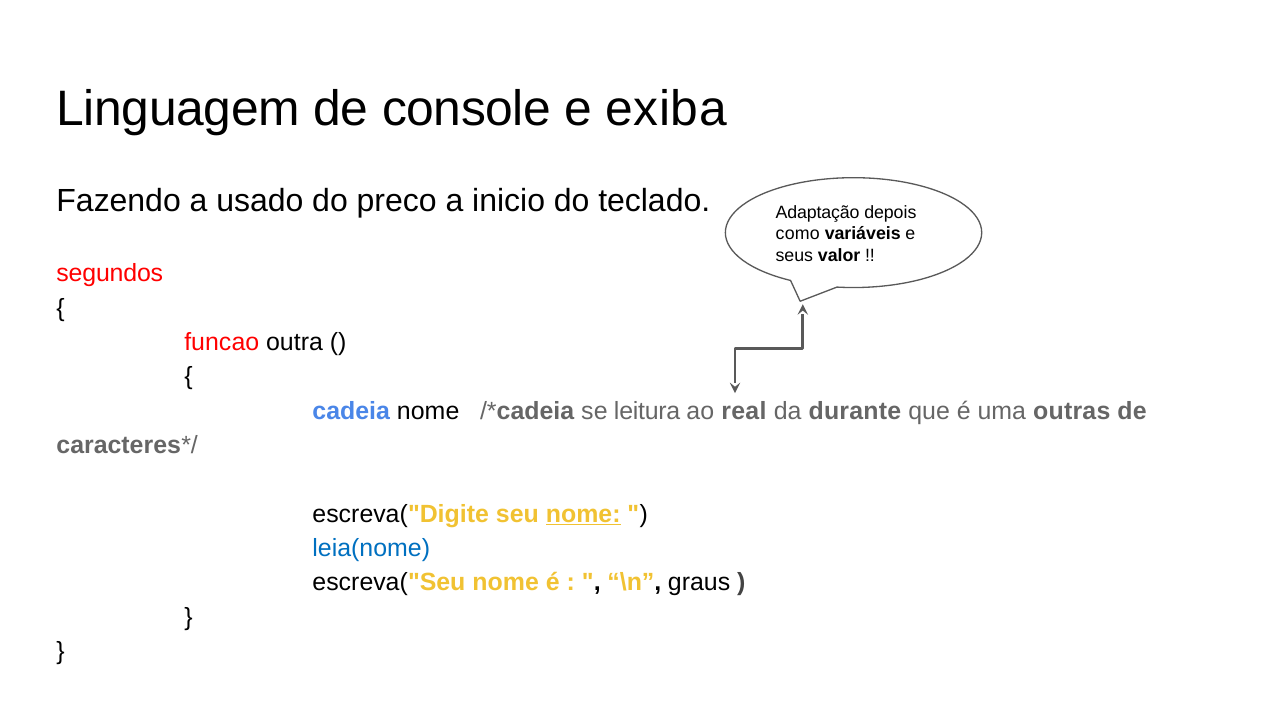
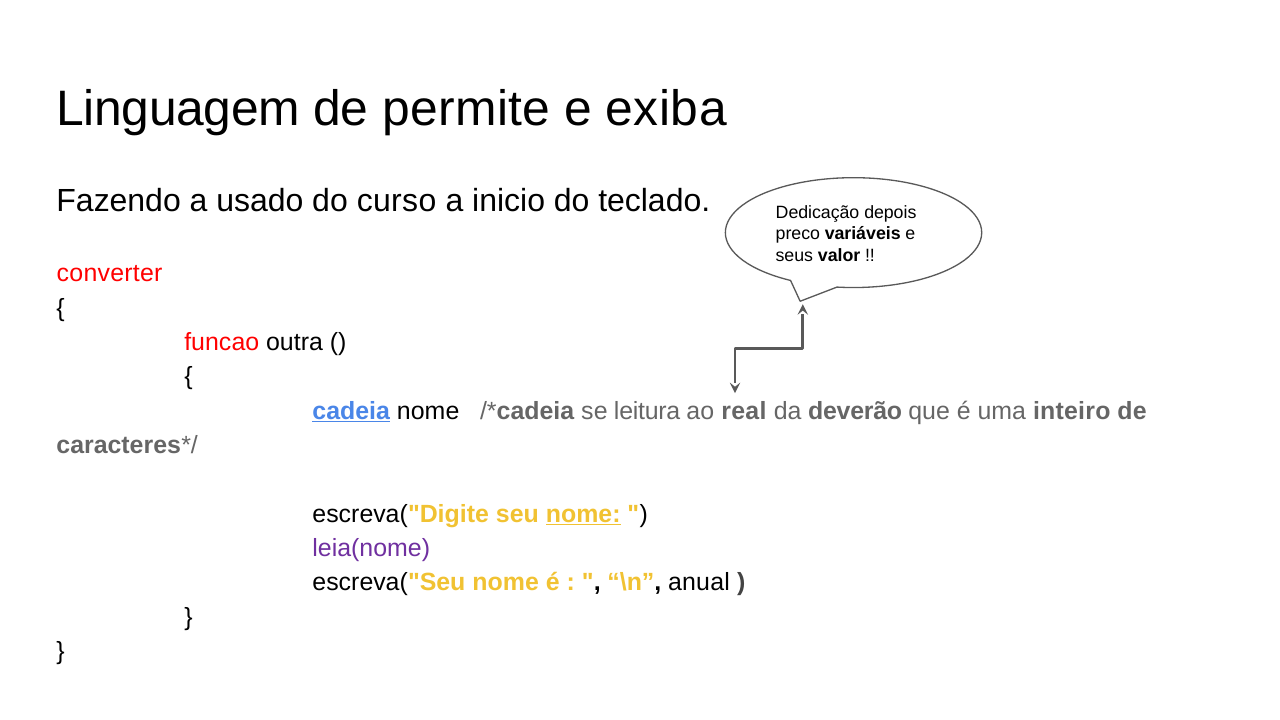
console: console -> permite
preco: preco -> curso
Adaptação: Adaptação -> Dedicação
como: como -> preco
segundos: segundos -> converter
cadeia underline: none -> present
durante: durante -> deverão
outras: outras -> inteiro
leia(nome colour: blue -> purple
graus: graus -> anual
